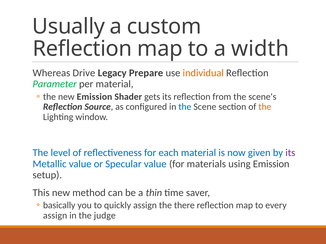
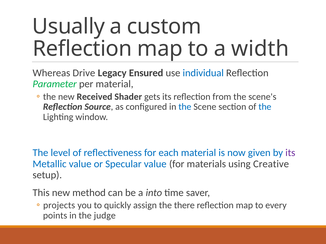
Prepare: Prepare -> Ensured
individual colour: orange -> blue
new Emission: Emission -> Received
the at (265, 107) colour: orange -> blue
using Emission: Emission -> Creative
thin: thin -> into
basically: basically -> projects
assign at (55, 216): assign -> points
